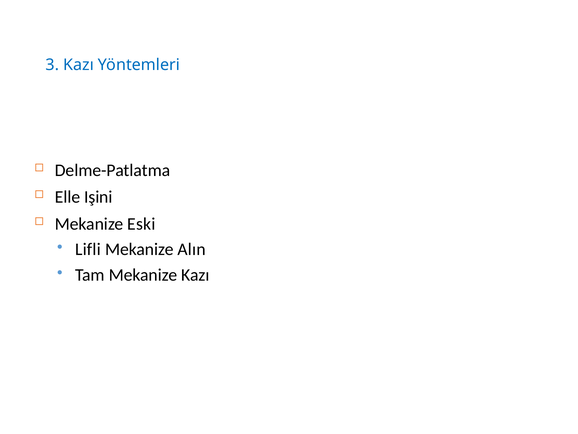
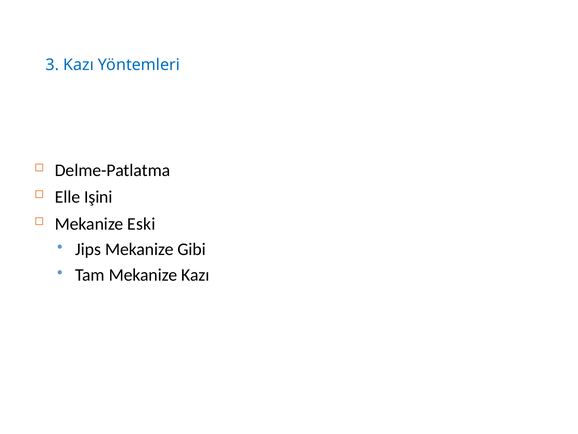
Lifli: Lifli -> Jips
Alın: Alın -> Gibi
